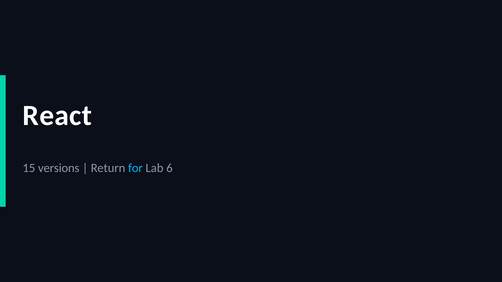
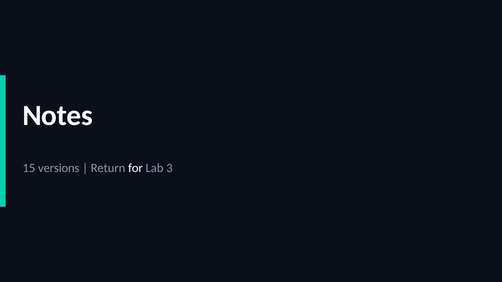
React: React -> Notes
for colour: light blue -> white
6: 6 -> 3
